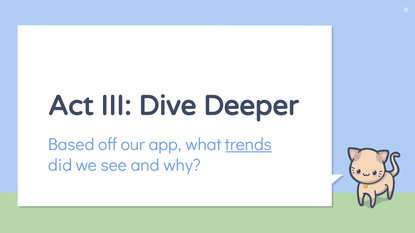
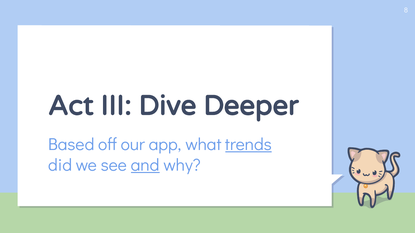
and underline: none -> present
